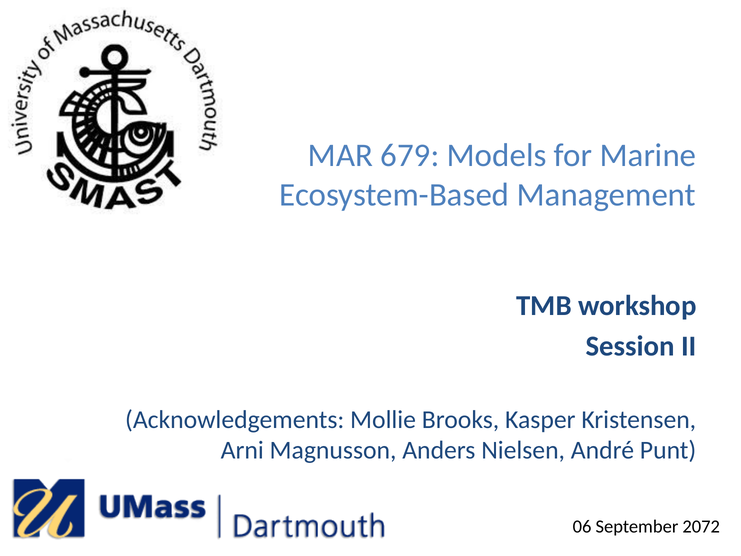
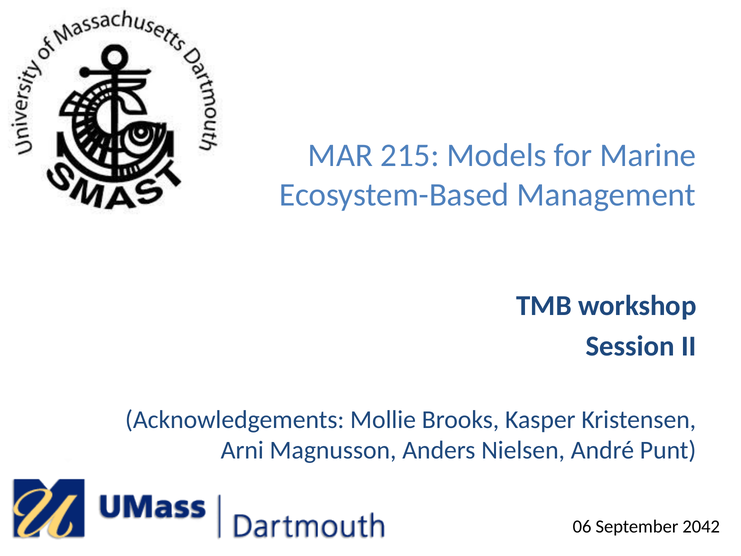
679: 679 -> 215
2072: 2072 -> 2042
